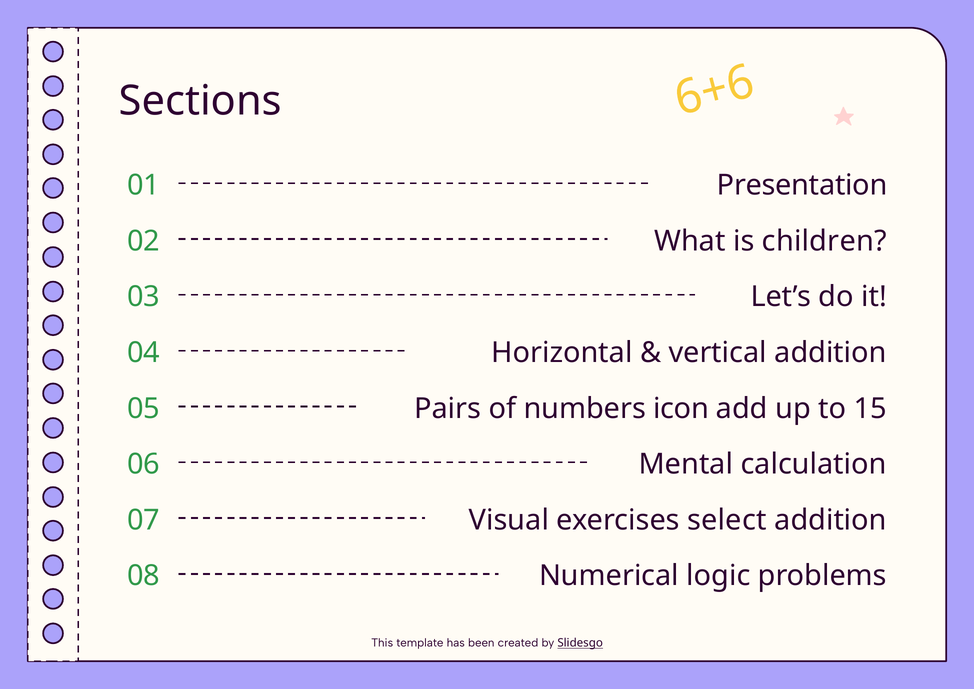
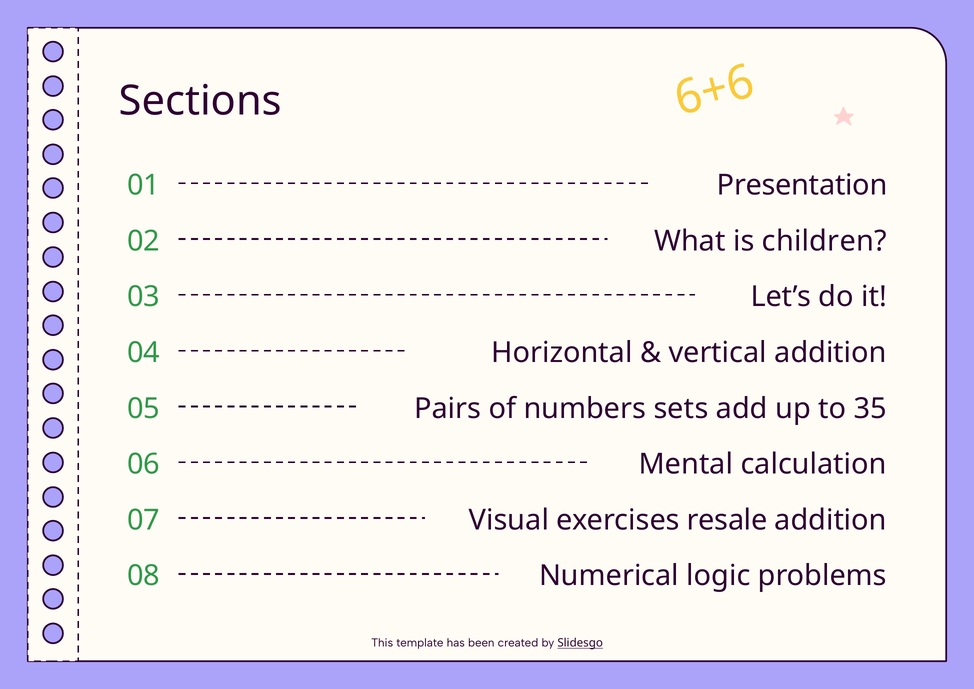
icon: icon -> sets
15: 15 -> 35
select: select -> resale
